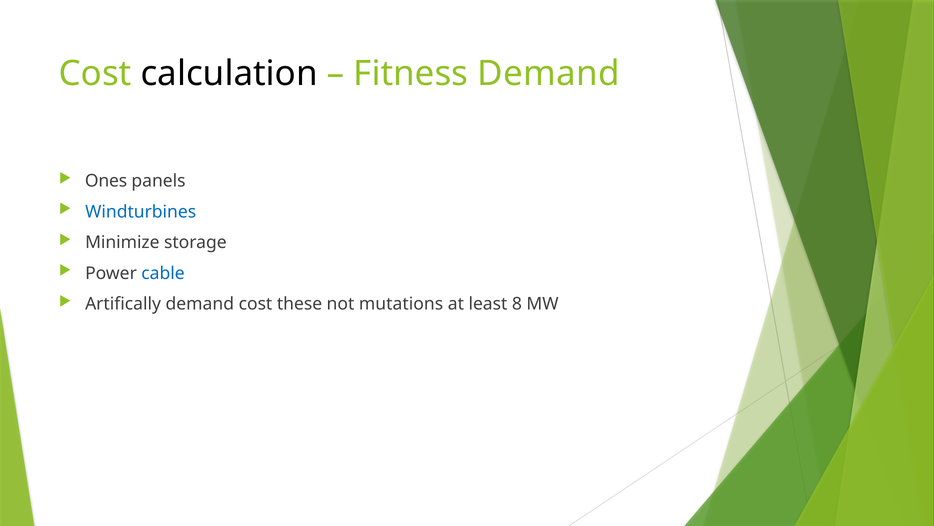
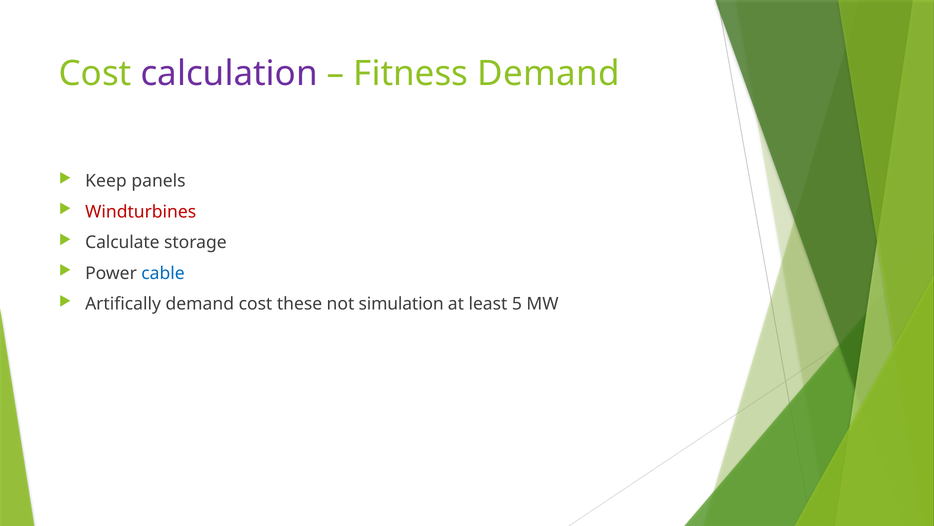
calculation colour: black -> purple
Ones: Ones -> Keep
Windturbines colour: blue -> red
Minimize: Minimize -> Calculate
mutations: mutations -> simulation
8: 8 -> 5
